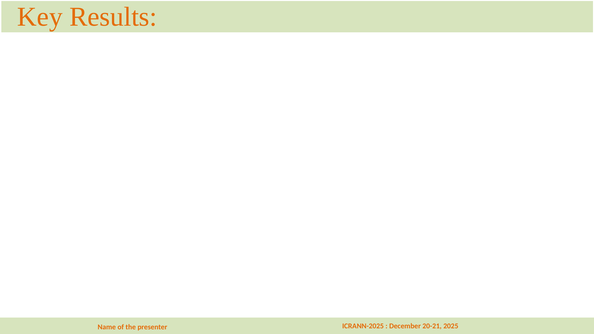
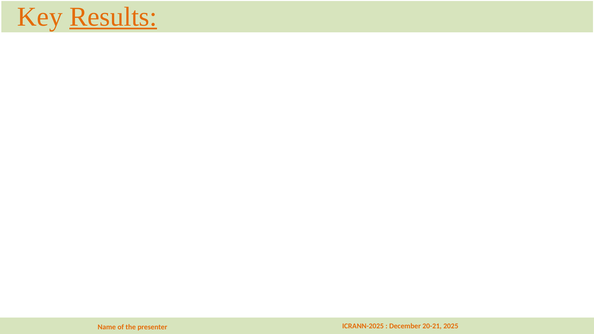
Results underline: none -> present
